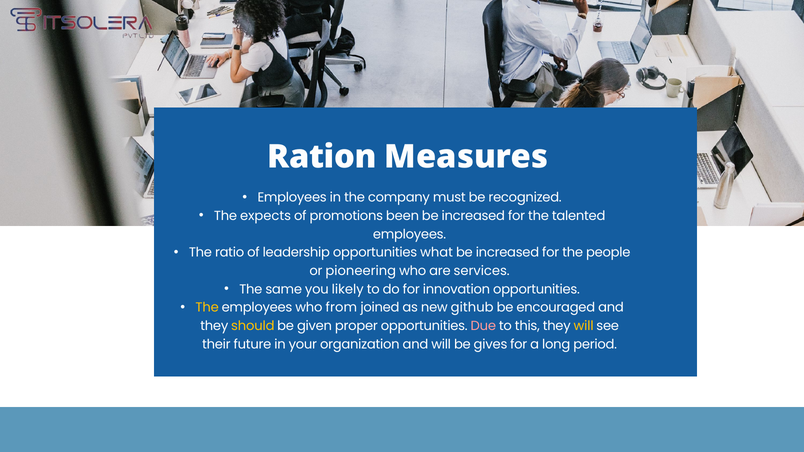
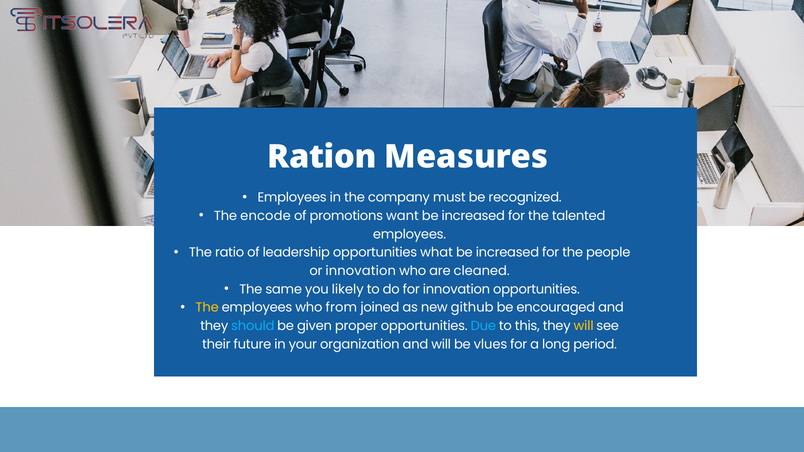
expects: expects -> encode
been: been -> want
or pioneering: pioneering -> innovation
services: services -> cleaned
should colour: yellow -> light blue
Due colour: pink -> light blue
gives: gives -> vlues
